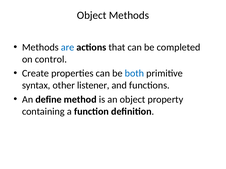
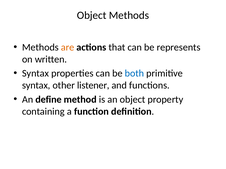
are colour: blue -> orange
completed: completed -> represents
control: control -> written
Create at (36, 74): Create -> Syntax
